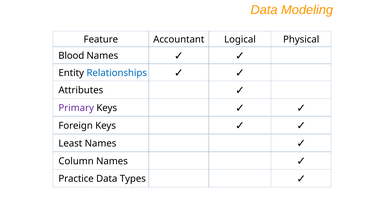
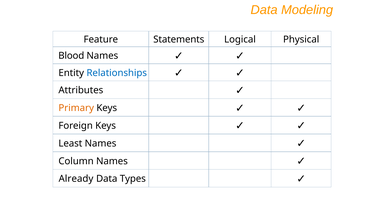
Accountant: Accountant -> Statements
Primary colour: purple -> orange
Practice: Practice -> Already
